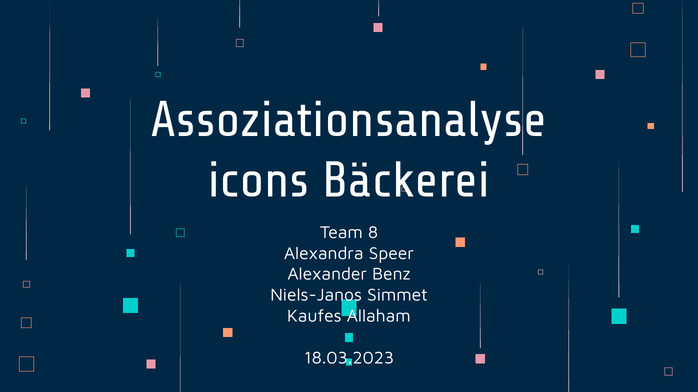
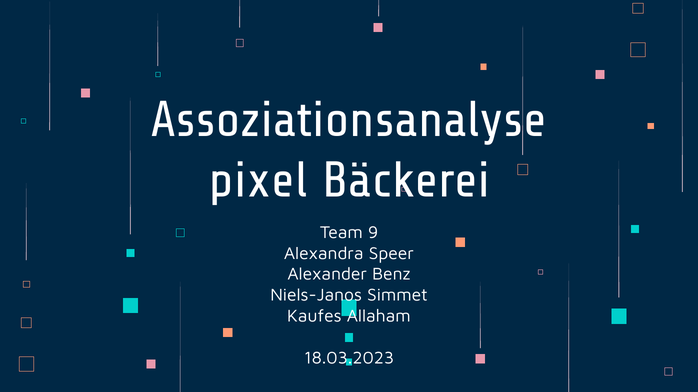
icons: icons -> pixel
8: 8 -> 9
